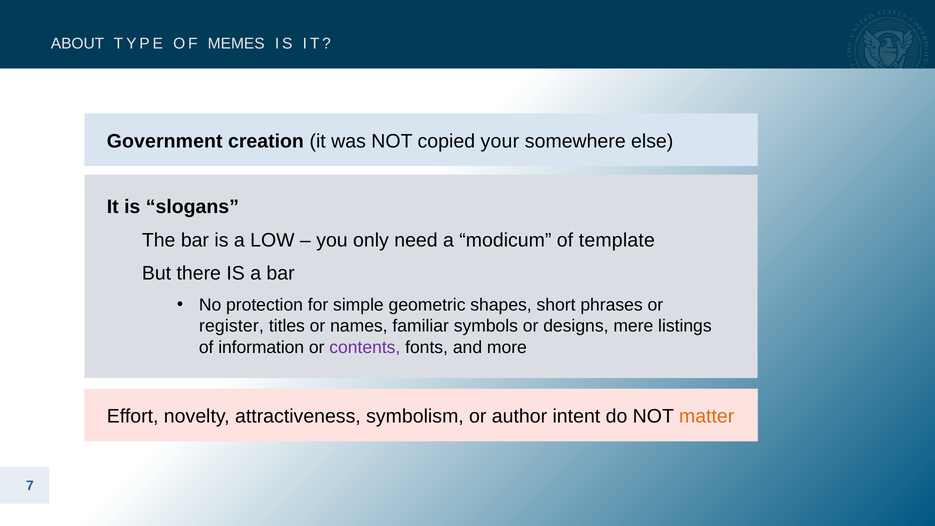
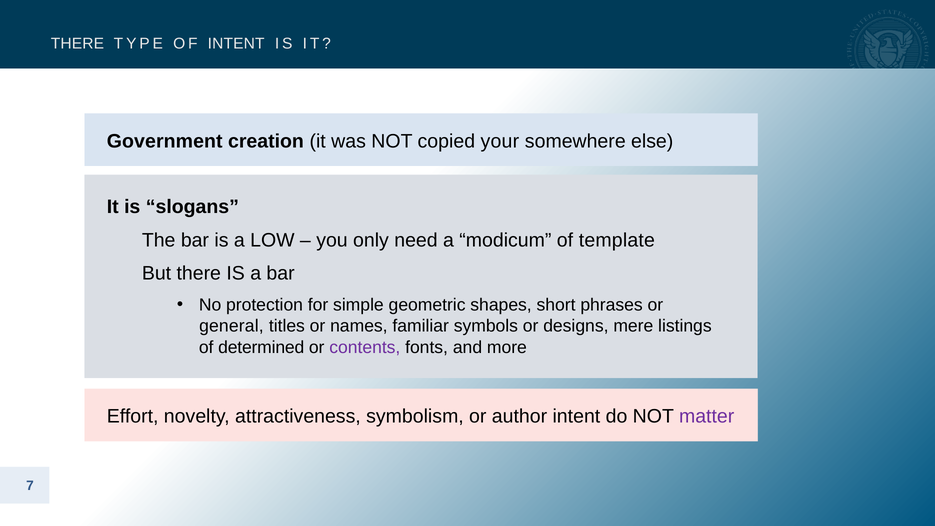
ABOUT at (78, 44): ABOUT -> THERE
OF MEMES: MEMES -> INTENT
register: register -> general
information: information -> determined
matter colour: orange -> purple
